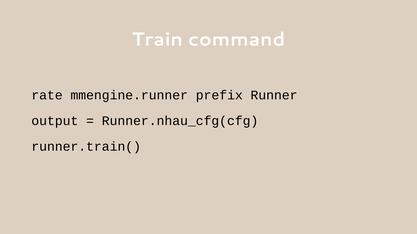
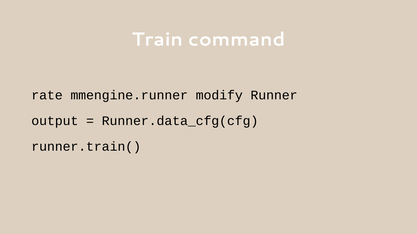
prefix: prefix -> modify
Runner.nhau_cfg(cfg: Runner.nhau_cfg(cfg -> Runner.data_cfg(cfg
